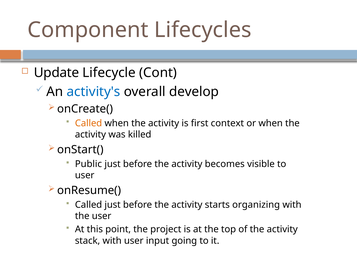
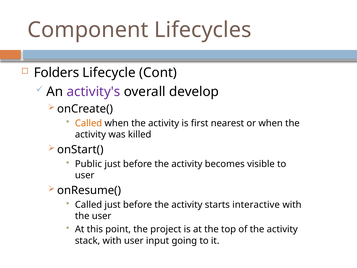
Update: Update -> Folders
activity's colour: blue -> purple
context: context -> nearest
organizing: organizing -> interactive
